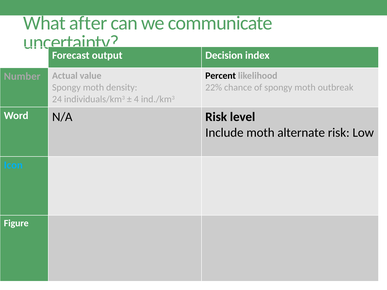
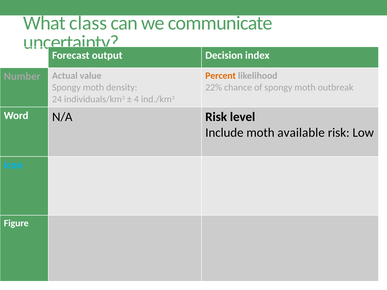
after: after -> class
Percent colour: black -> orange
alternate: alternate -> available
